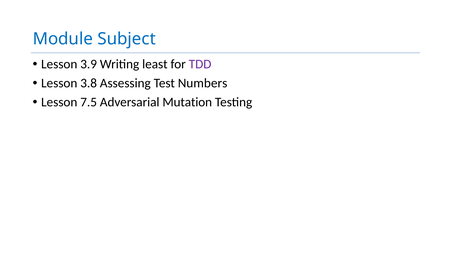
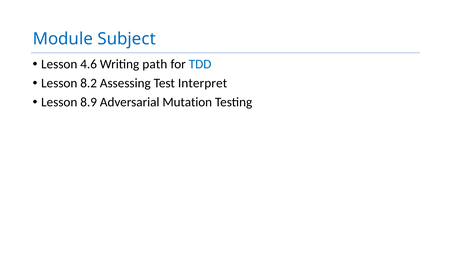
3.9: 3.9 -> 4.6
least: least -> path
TDD colour: purple -> blue
3.8: 3.8 -> 8.2
Numbers: Numbers -> Interpret
7.5: 7.5 -> 8.9
